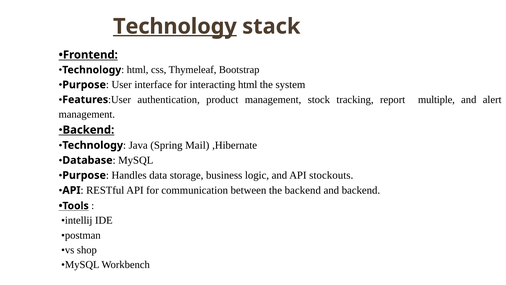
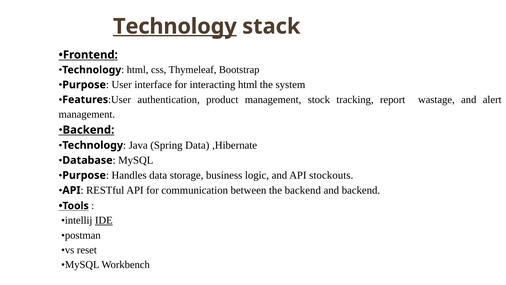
multiple: multiple -> wastage
Spring Mail: Mail -> Data
IDE underline: none -> present
shop: shop -> reset
